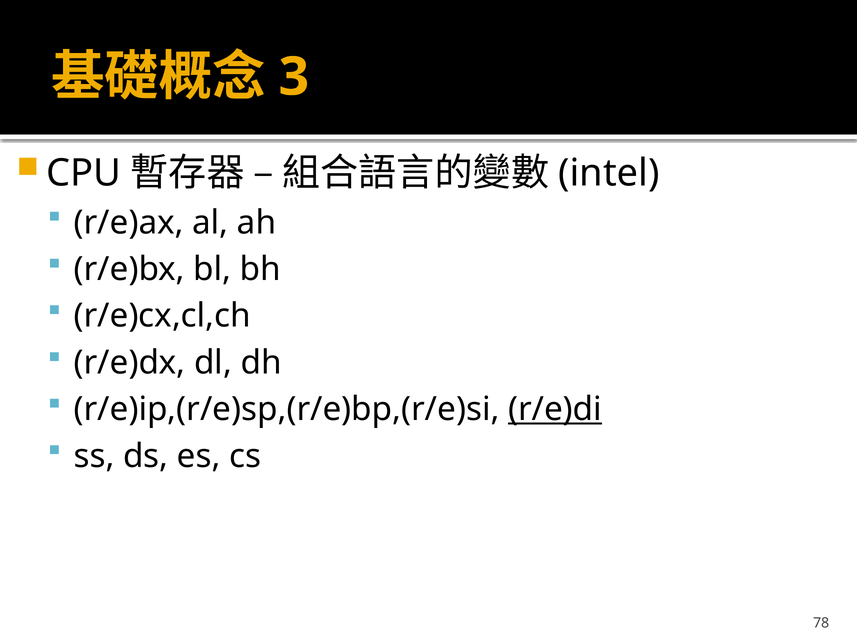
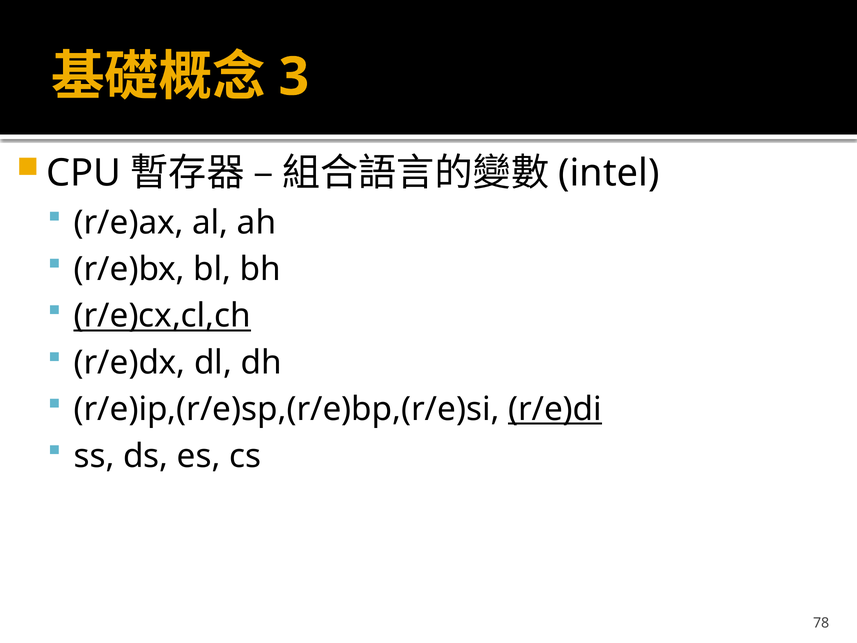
r/e)cx,cl,ch underline: none -> present
